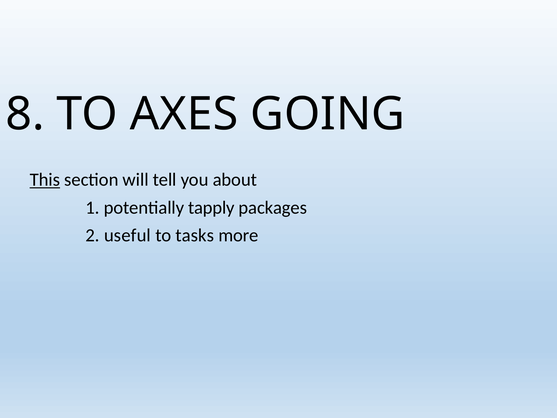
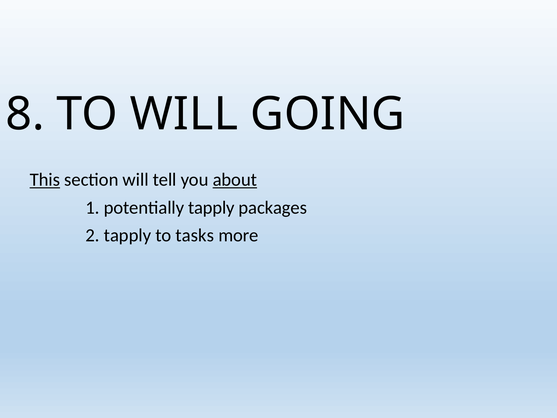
TO AXES: AXES -> WILL
about underline: none -> present
2 useful: useful -> tapply
